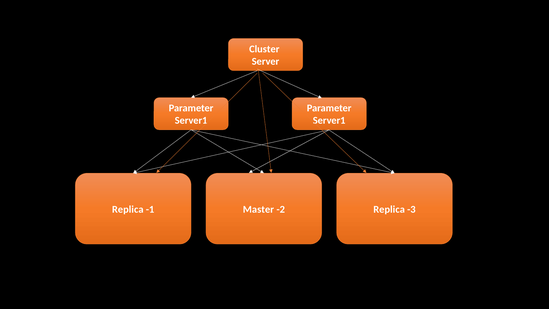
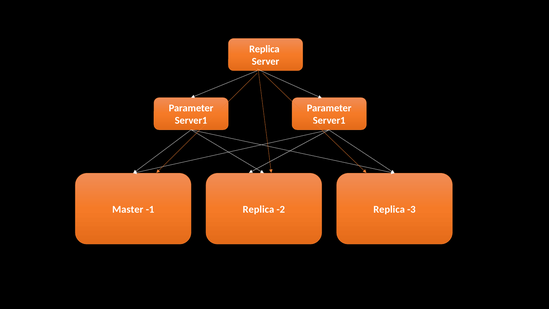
Cluster at (264, 49): Cluster -> Replica
Replica at (128, 209): Replica -> Master
Master at (258, 209): Master -> Replica
